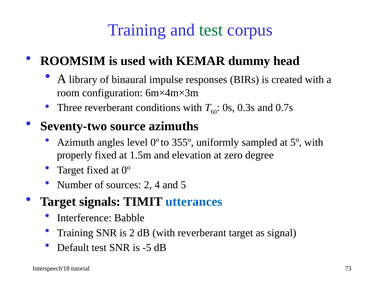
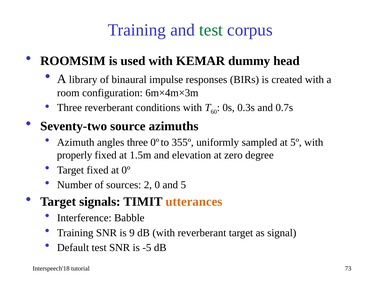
angles level: level -> three
4: 4 -> 0
utterances colour: blue -> orange
is 2: 2 -> 9
